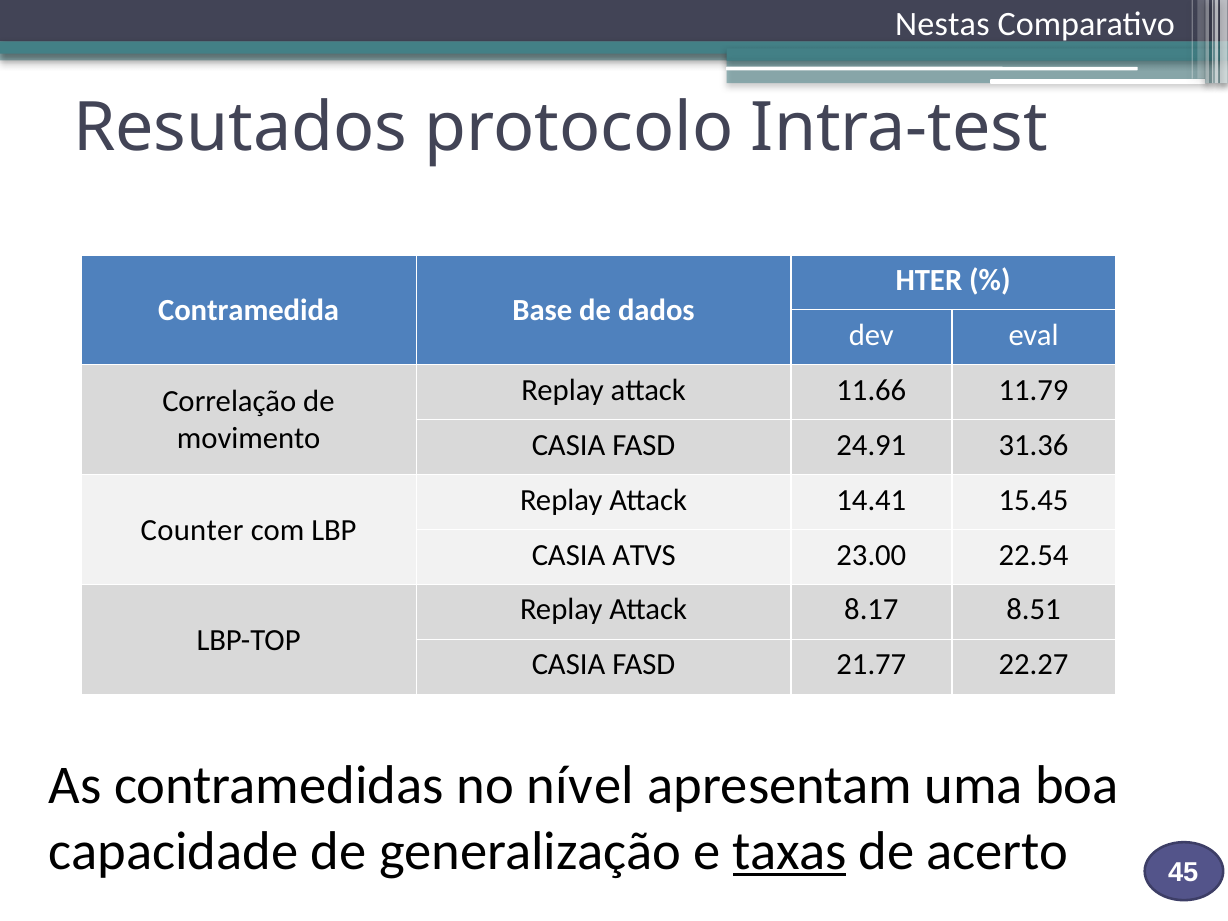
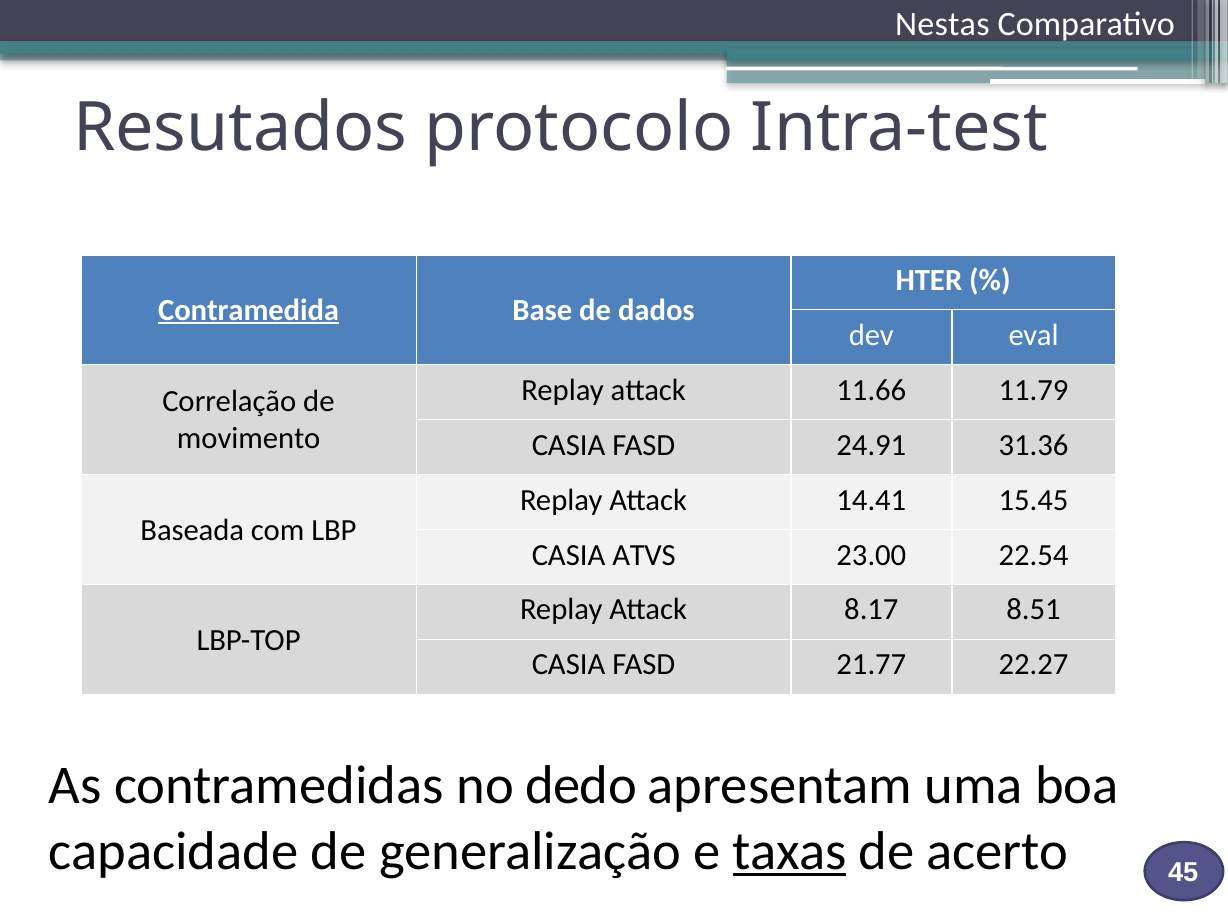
Contramedida underline: none -> present
Counter: Counter -> Baseada
nível: nível -> dedo
